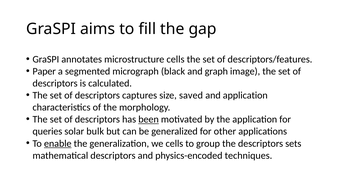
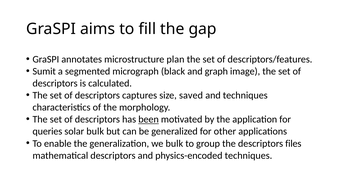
microstructure cells: cells -> plan
Paper: Paper -> Sumit
and application: application -> techniques
enable underline: present -> none
we cells: cells -> bulk
sets: sets -> files
